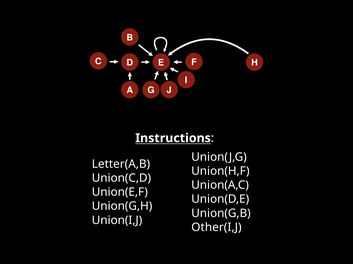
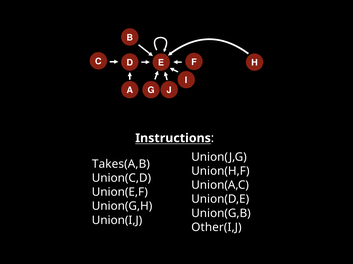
Letter(A,B: Letter(A,B -> Takes(A,B
